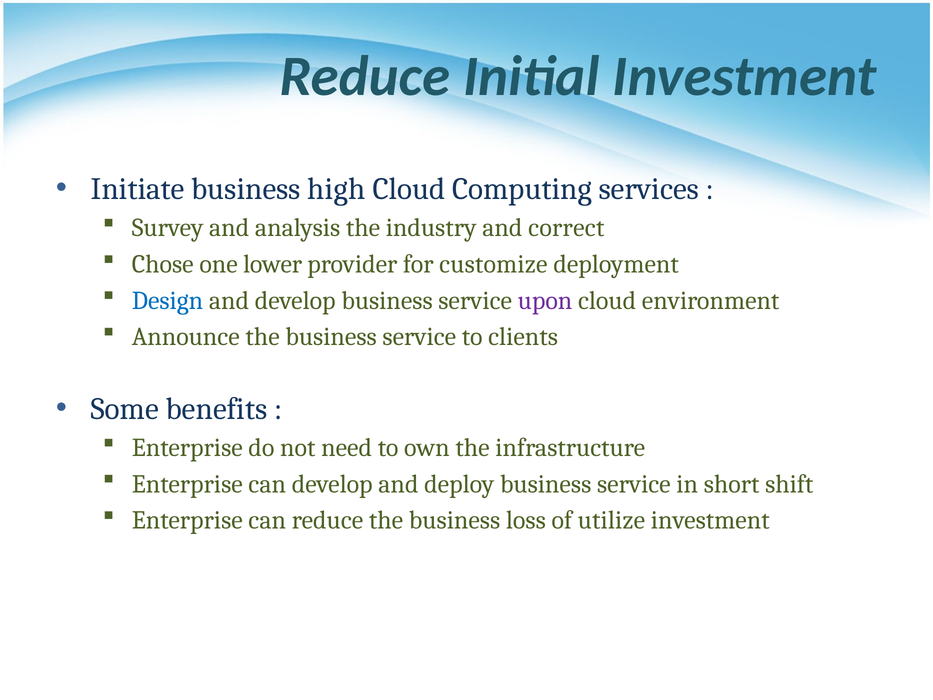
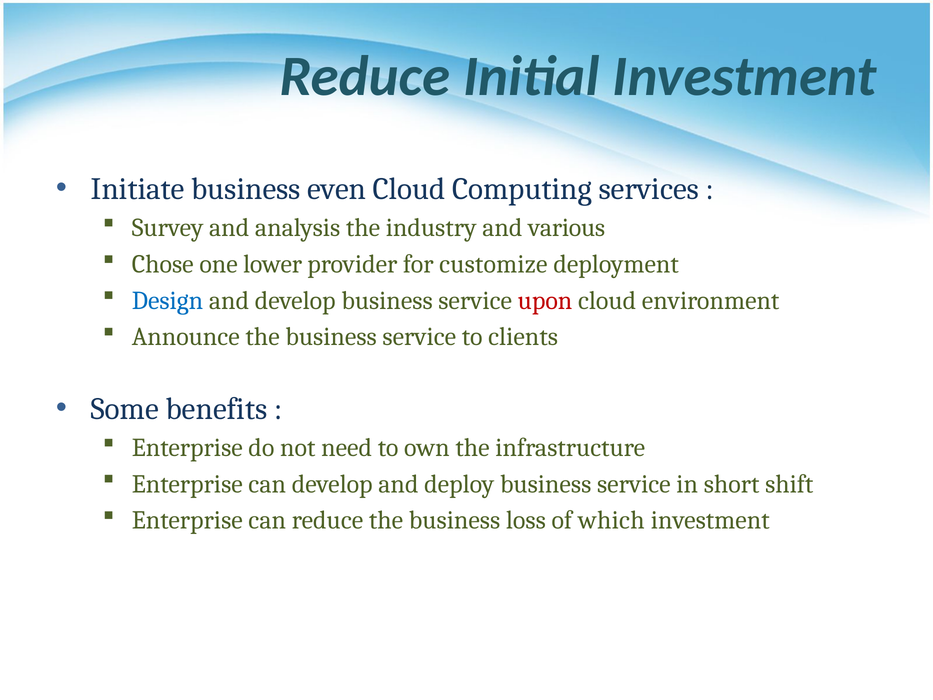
high: high -> even
correct: correct -> various
upon colour: purple -> red
utilize: utilize -> which
